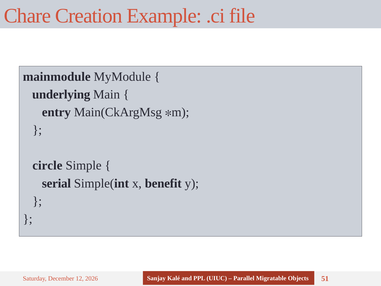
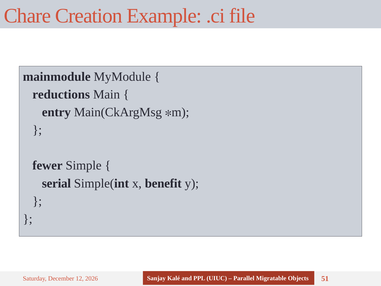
underlying: underlying -> reductions
circle: circle -> fewer
